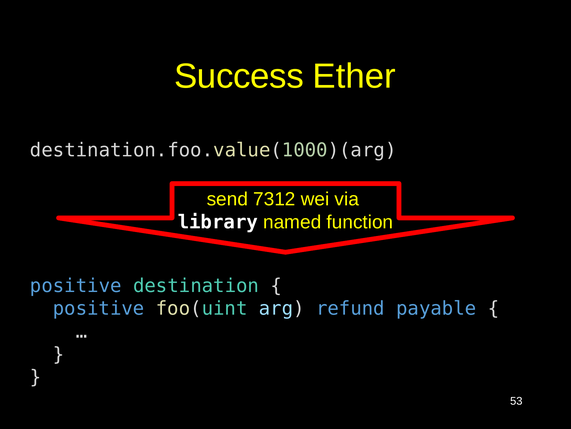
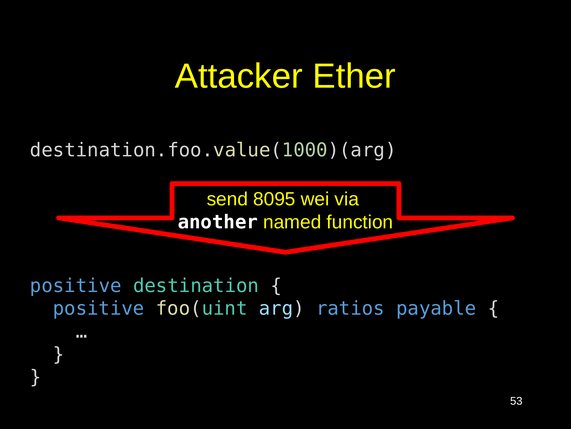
Success: Success -> Attacker
7312: 7312 -> 8095
library: library -> another
refund: refund -> ratios
